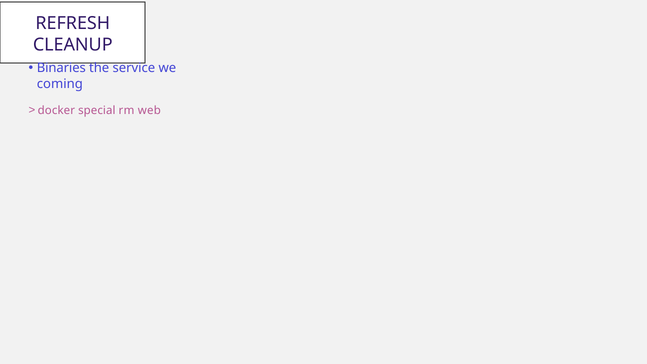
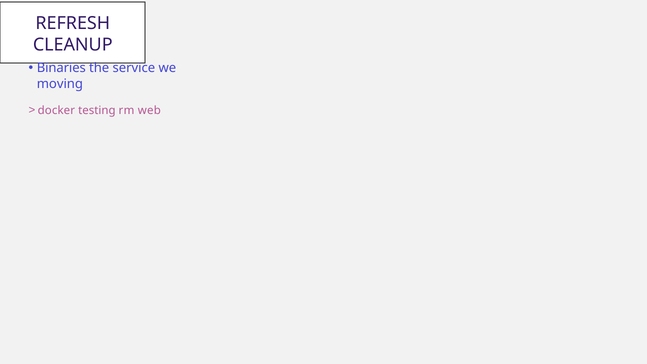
coming: coming -> moving
special: special -> testing
